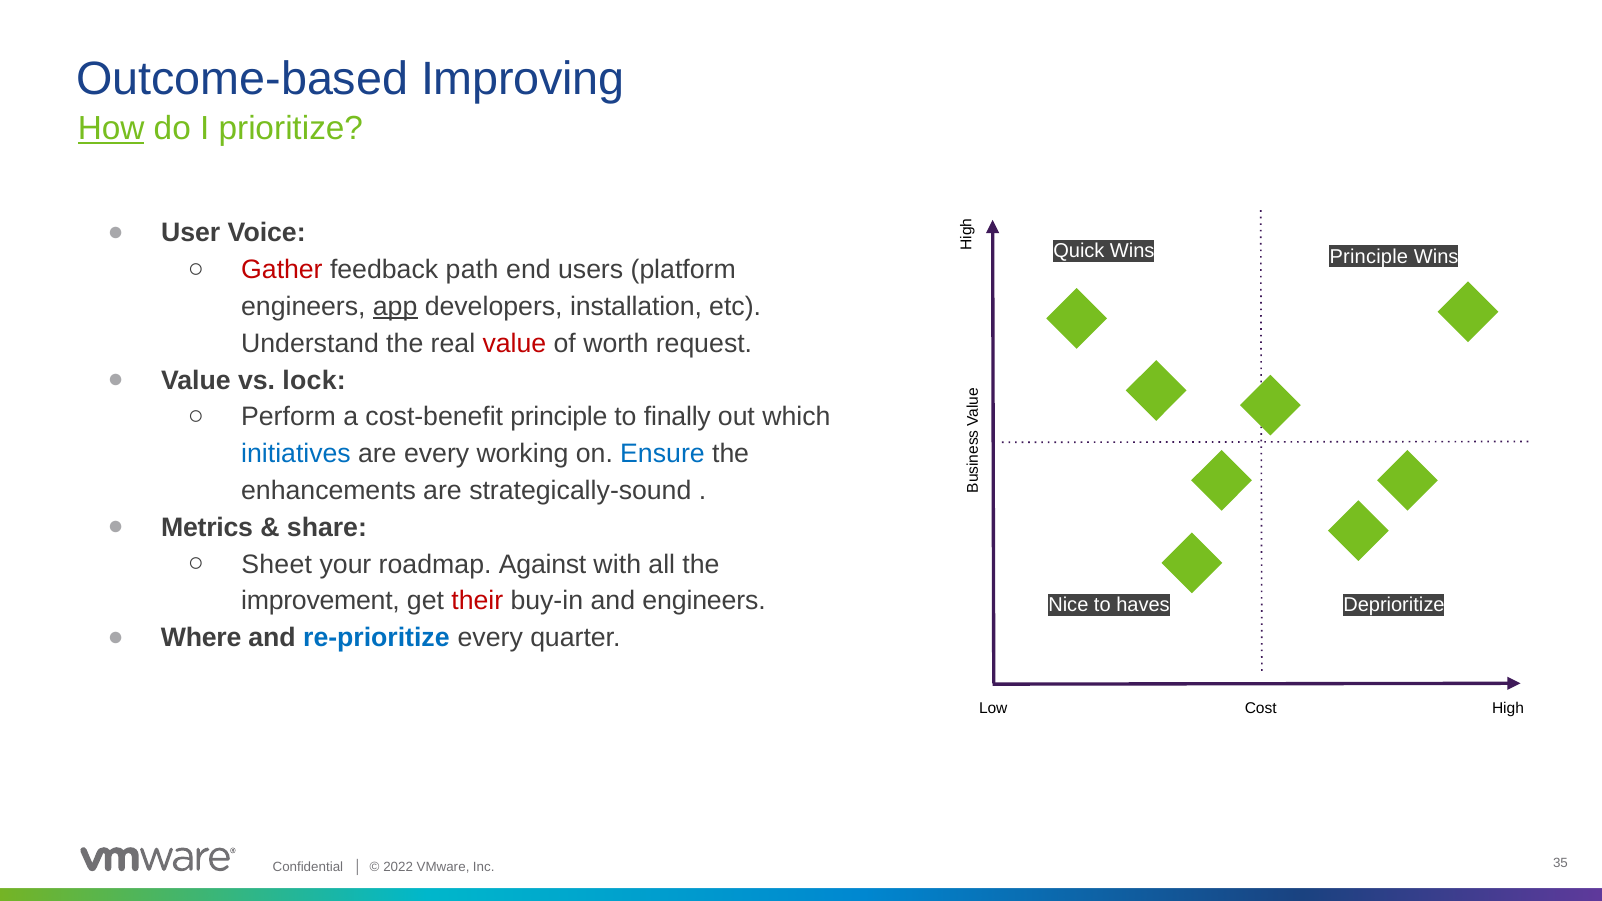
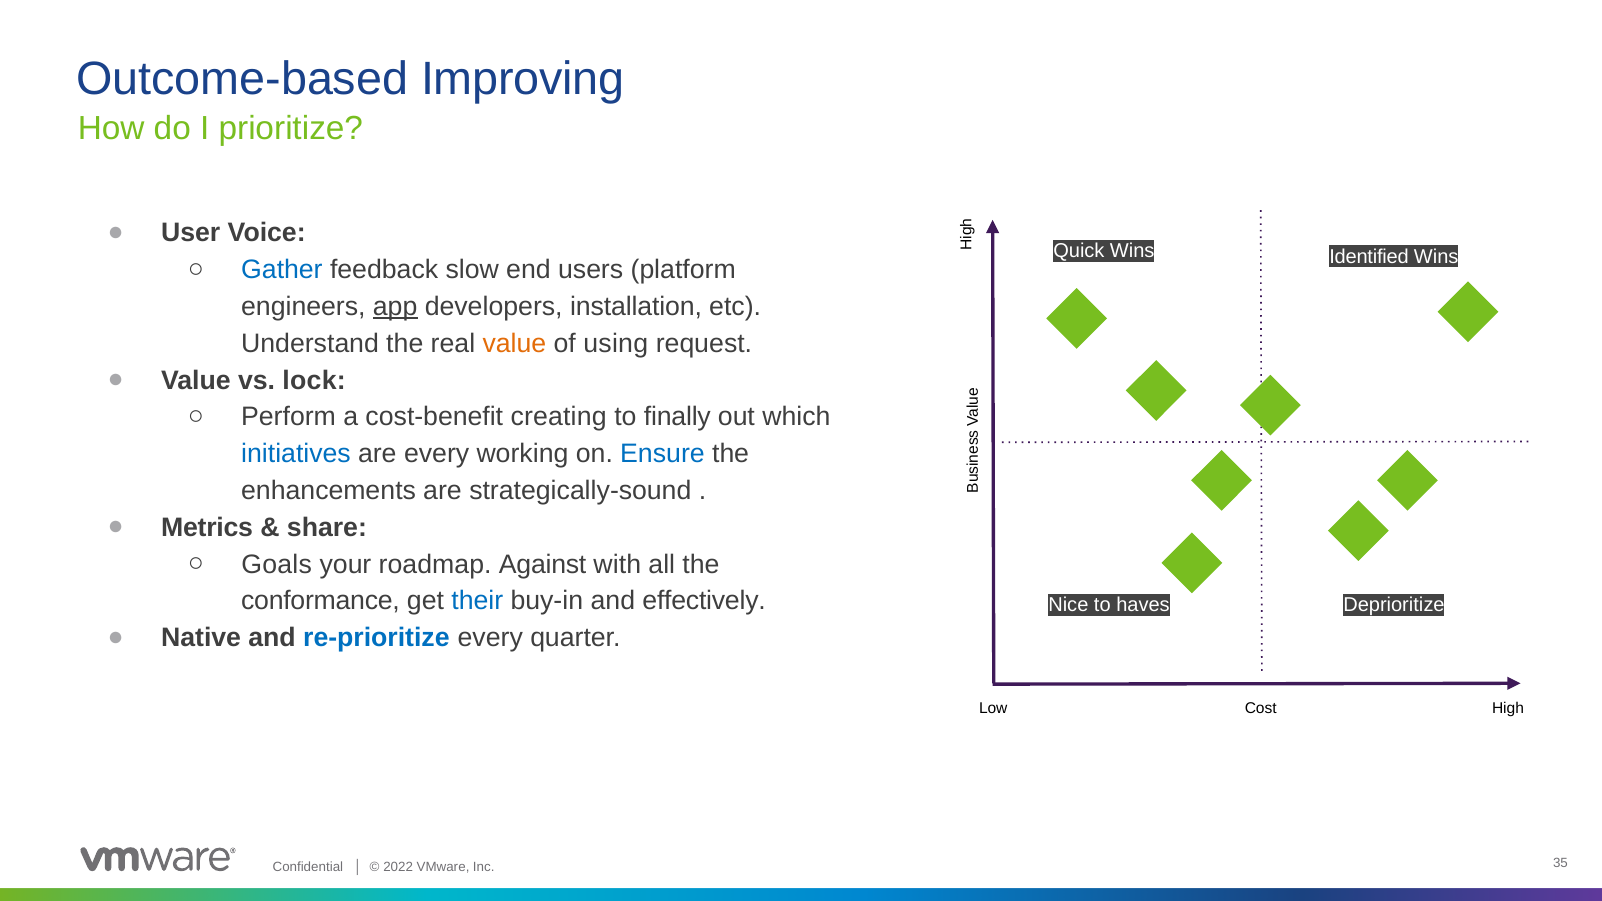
How underline: present -> none
Wins Principle: Principle -> Identified
Gather colour: red -> blue
path: path -> slow
value at (514, 343) colour: red -> orange
worth: worth -> using
cost-benefit principle: principle -> creating
Sheet: Sheet -> Goals
improvement: improvement -> conformance
their colour: red -> blue
and engineers: engineers -> effectively
Where: Where -> Native
